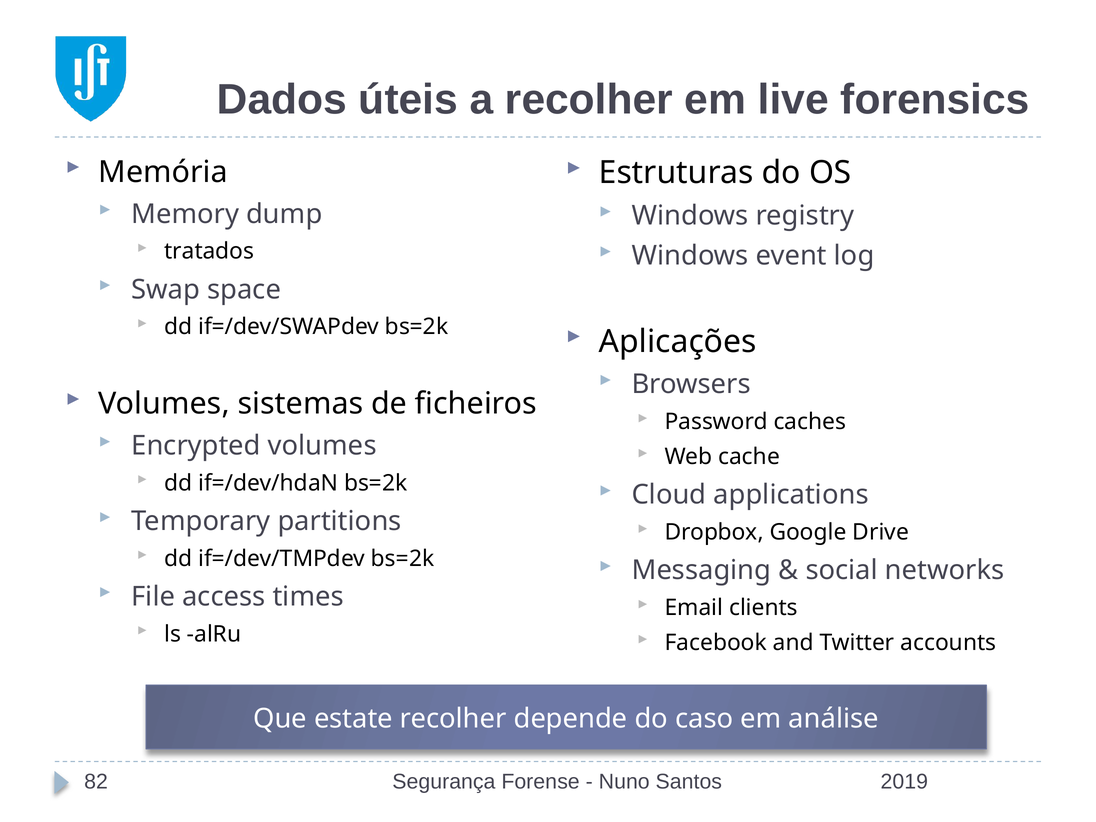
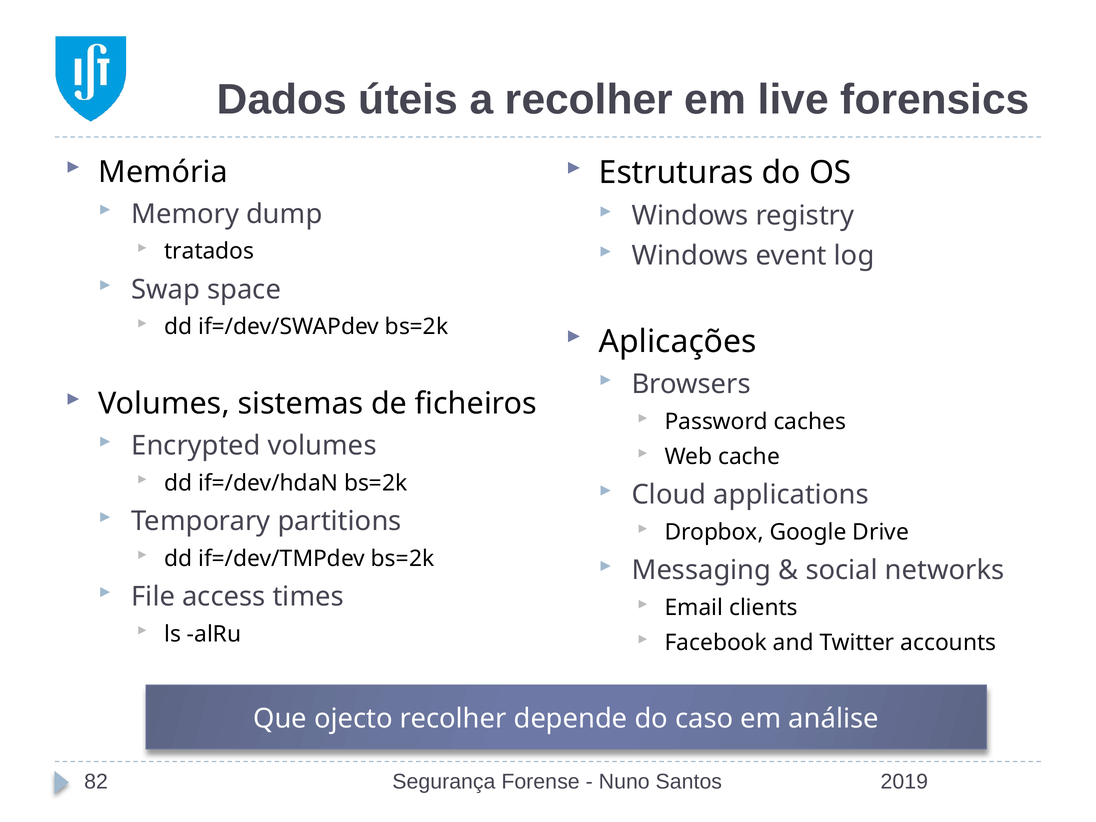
estate: estate -> ojecto
